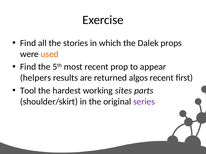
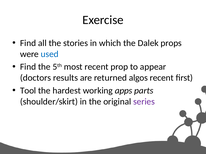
used colour: orange -> blue
helpers: helpers -> doctors
sites: sites -> apps
